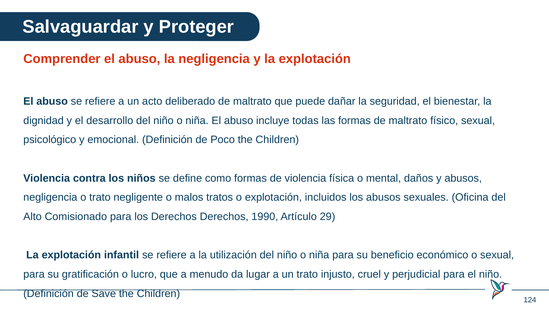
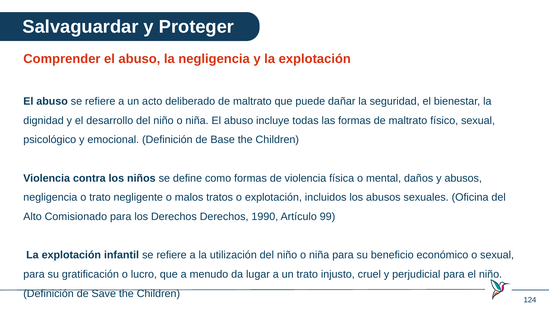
Poco: Poco -> Base
29: 29 -> 99
